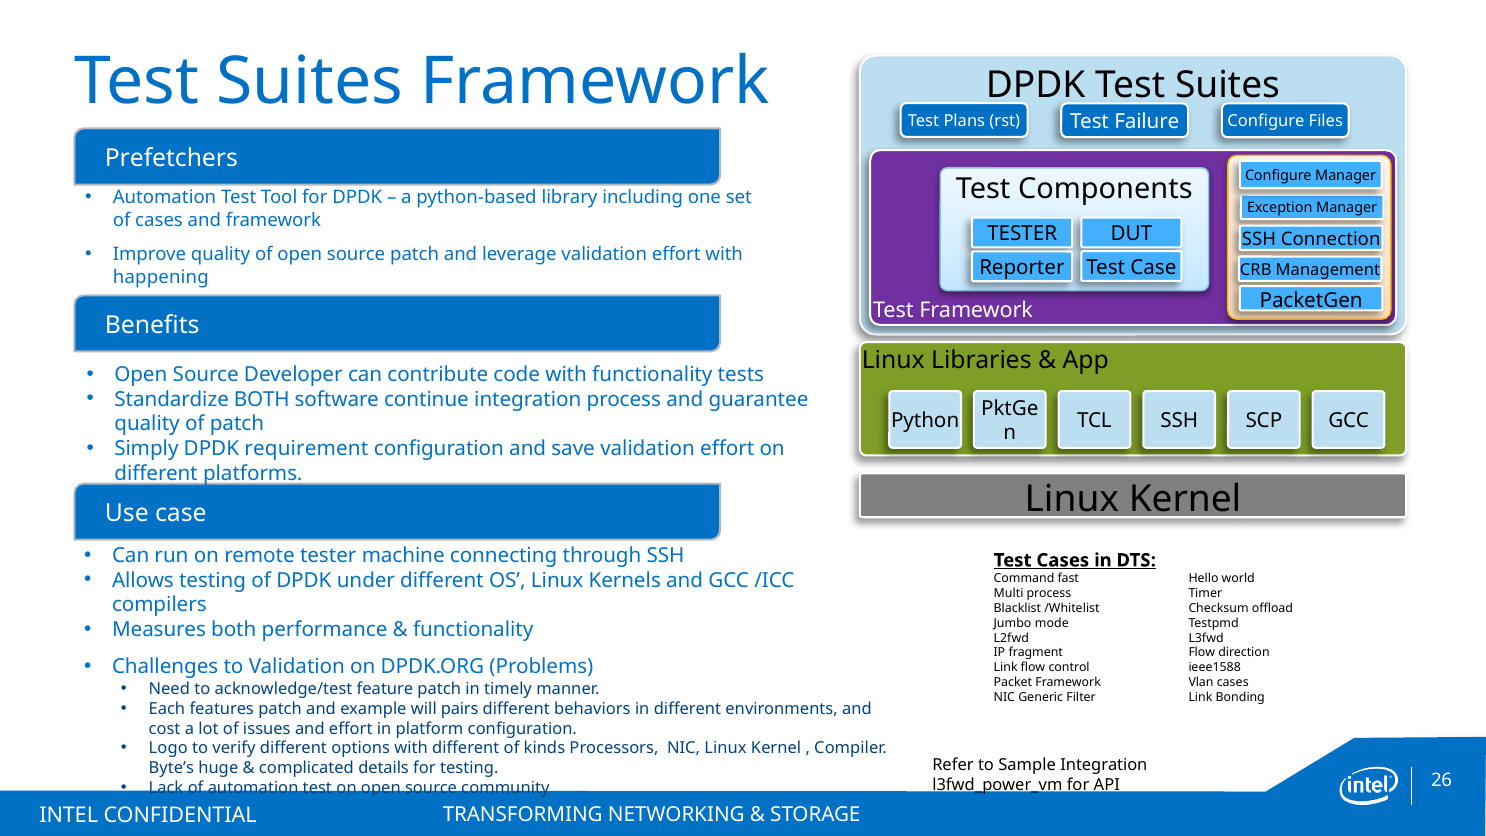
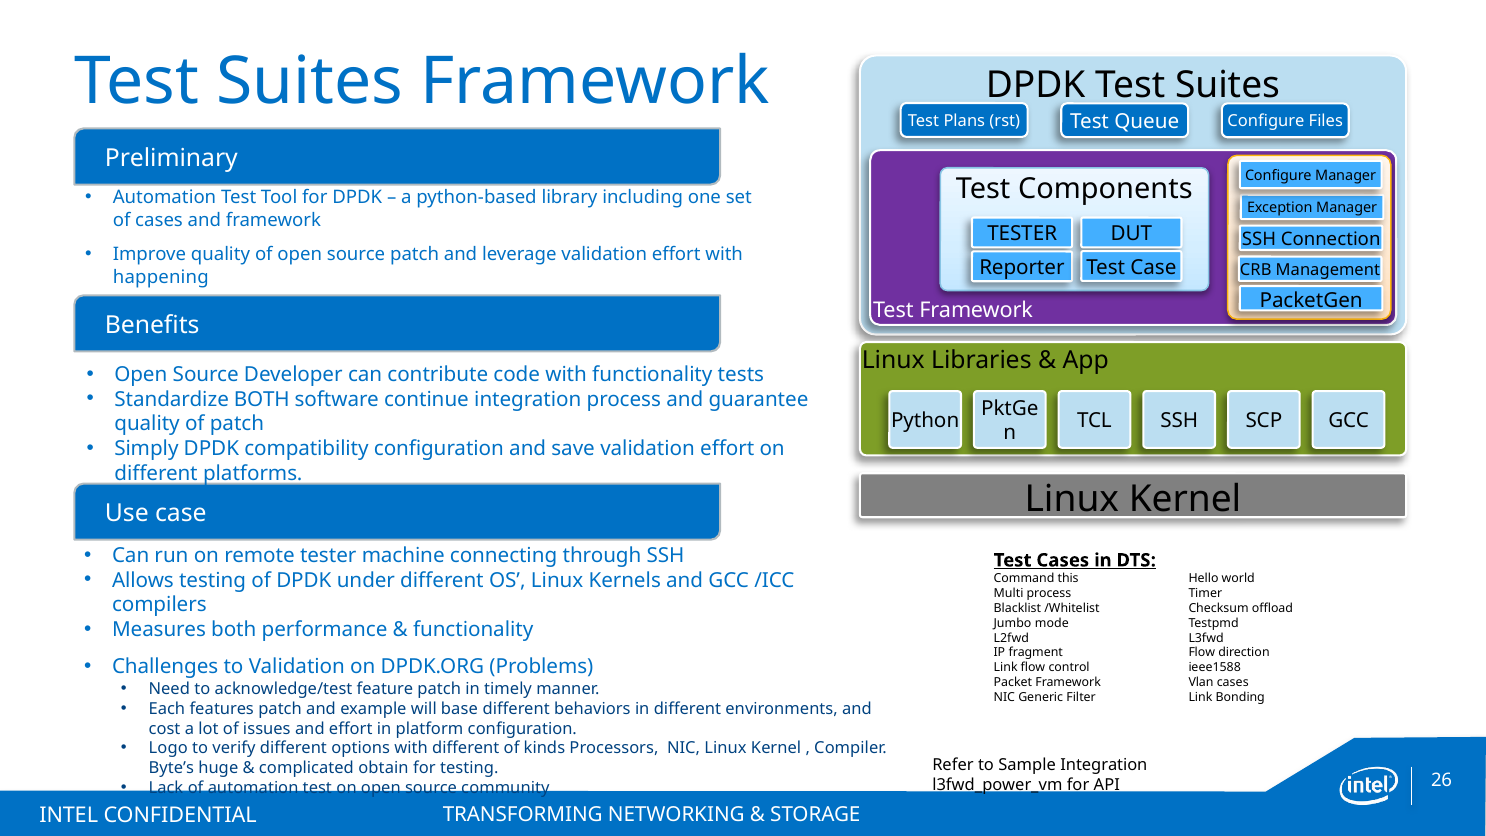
Failure: Failure -> Queue
Prefetchers: Prefetchers -> Preliminary
requirement: requirement -> compatibility
fast: fast -> this
pairs: pairs -> base
details: details -> obtain
